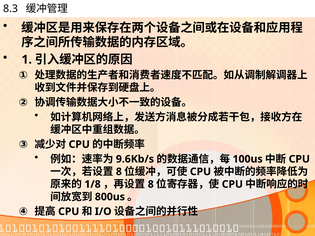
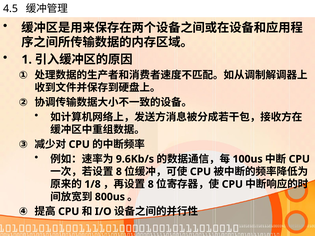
8.3: 8.3 -> 4.5
